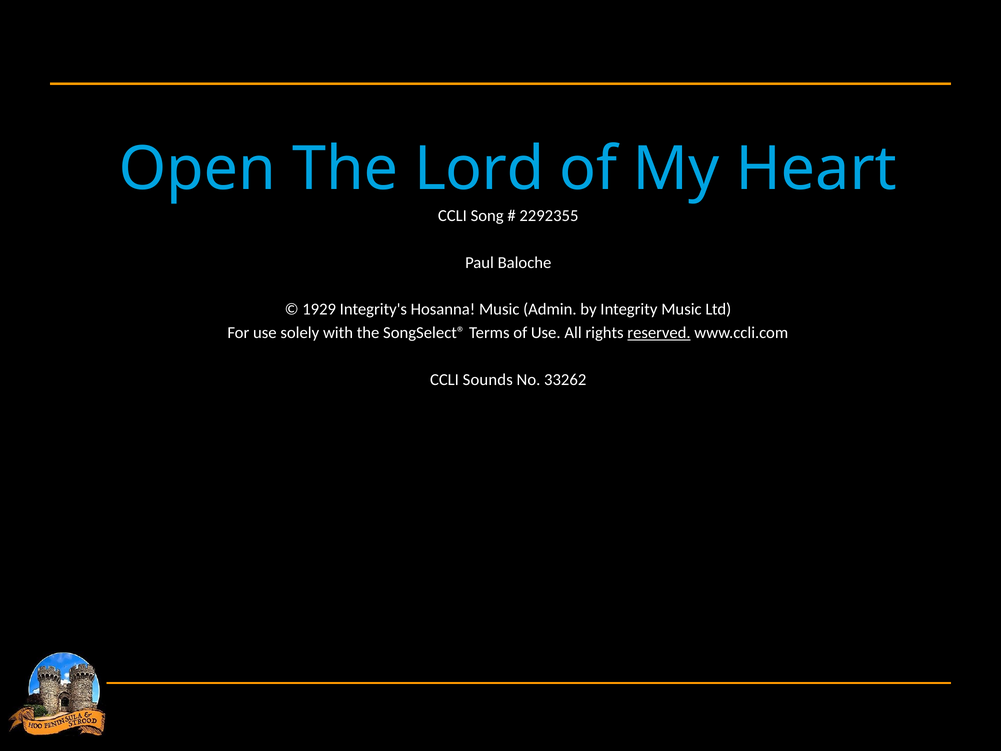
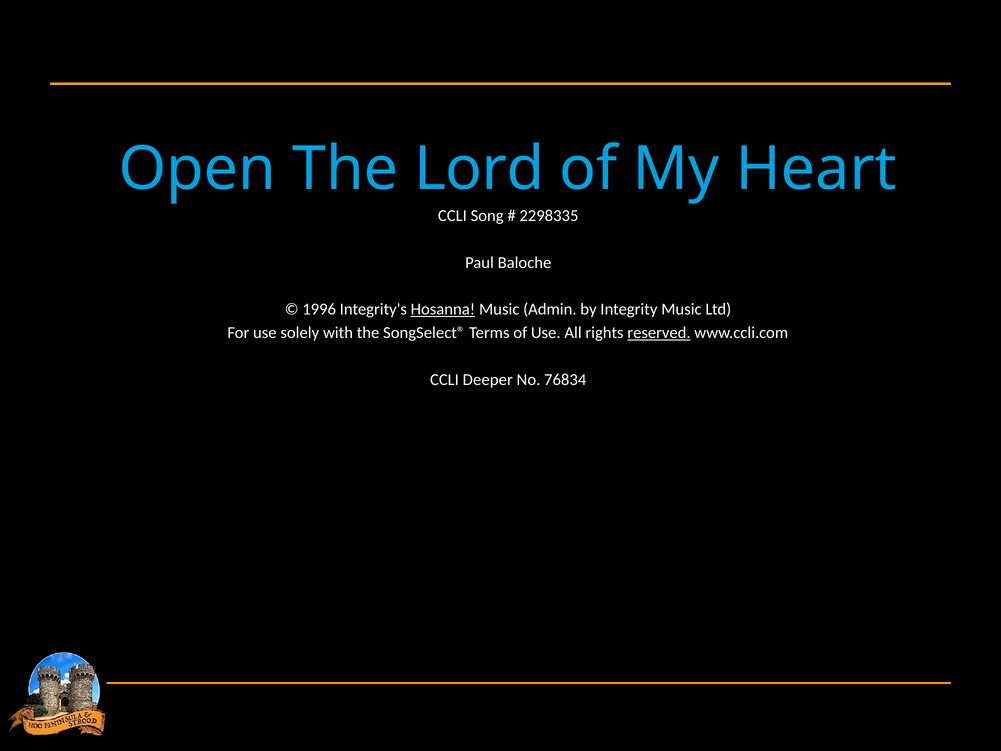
2292355: 2292355 -> 2298335
1929: 1929 -> 1996
Hosanna underline: none -> present
Sounds: Sounds -> Deeper
33262: 33262 -> 76834
